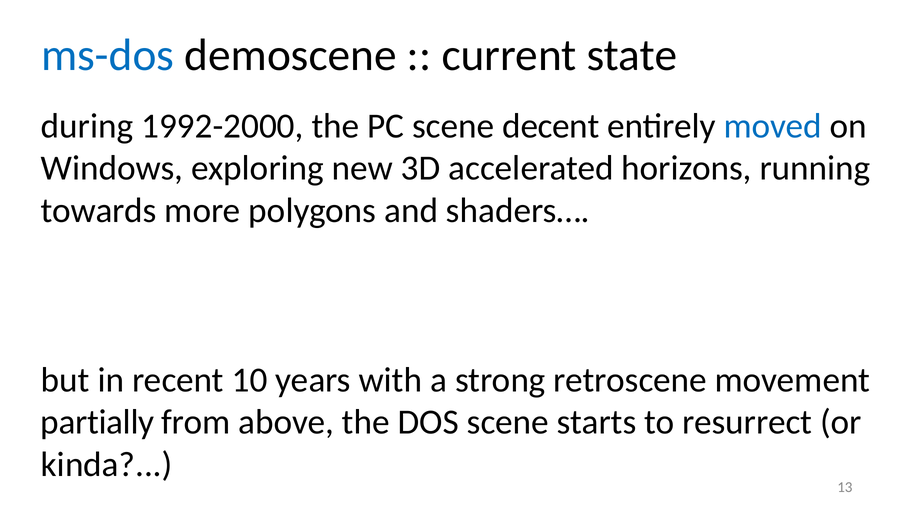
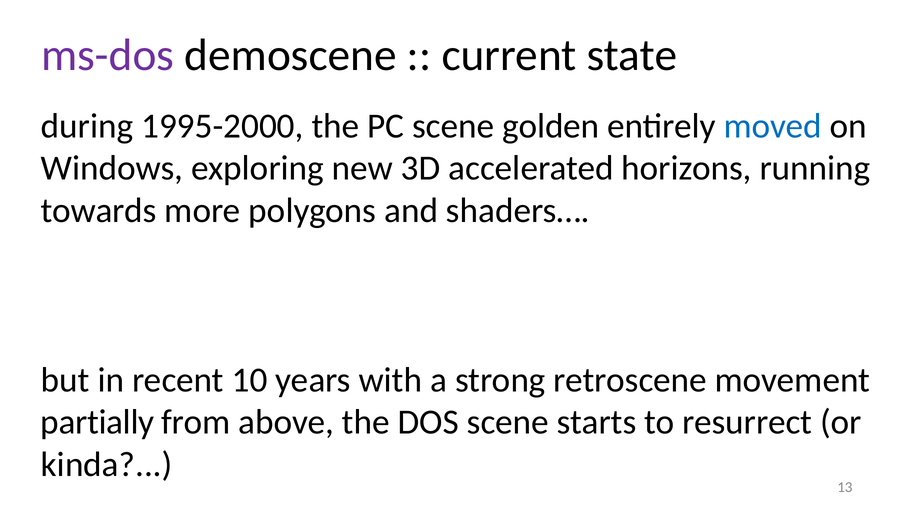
ms-dos colour: blue -> purple
1992-2000: 1992-2000 -> 1995-2000
decent: decent -> golden
